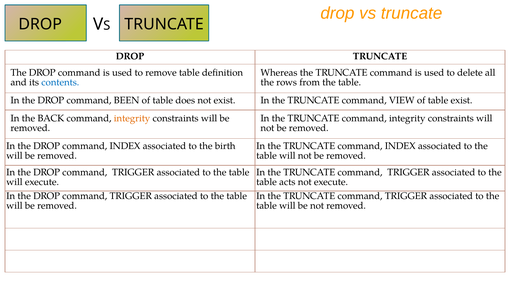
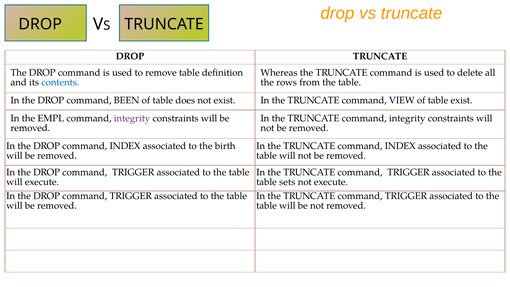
BACK: BACK -> EMPL
integrity at (132, 118) colour: orange -> purple
acts: acts -> sets
